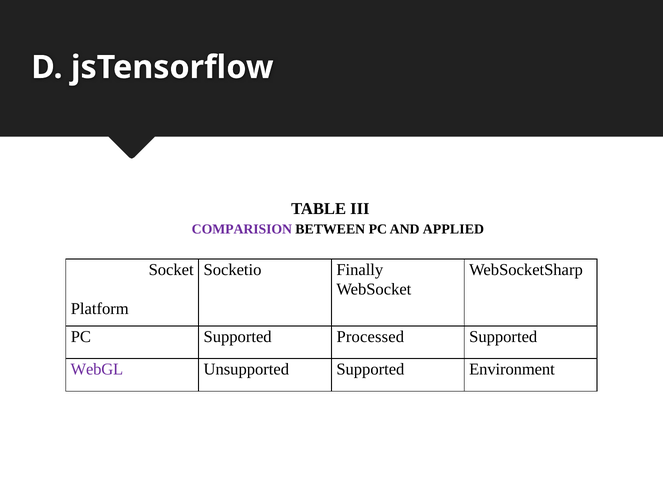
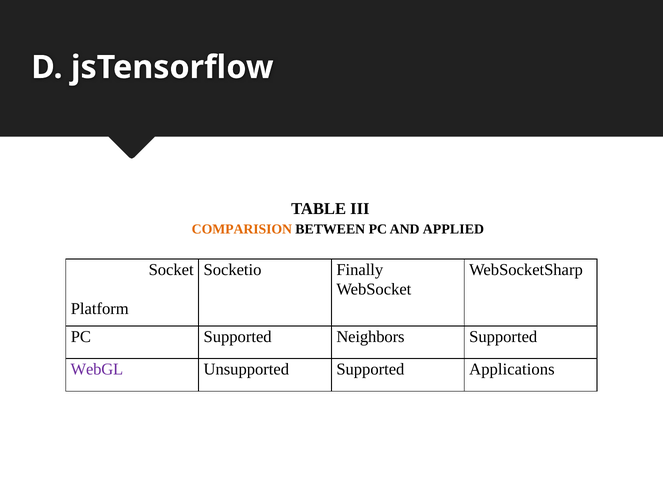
COMPARISION colour: purple -> orange
Processed: Processed -> Neighbors
Environment: Environment -> Applications
